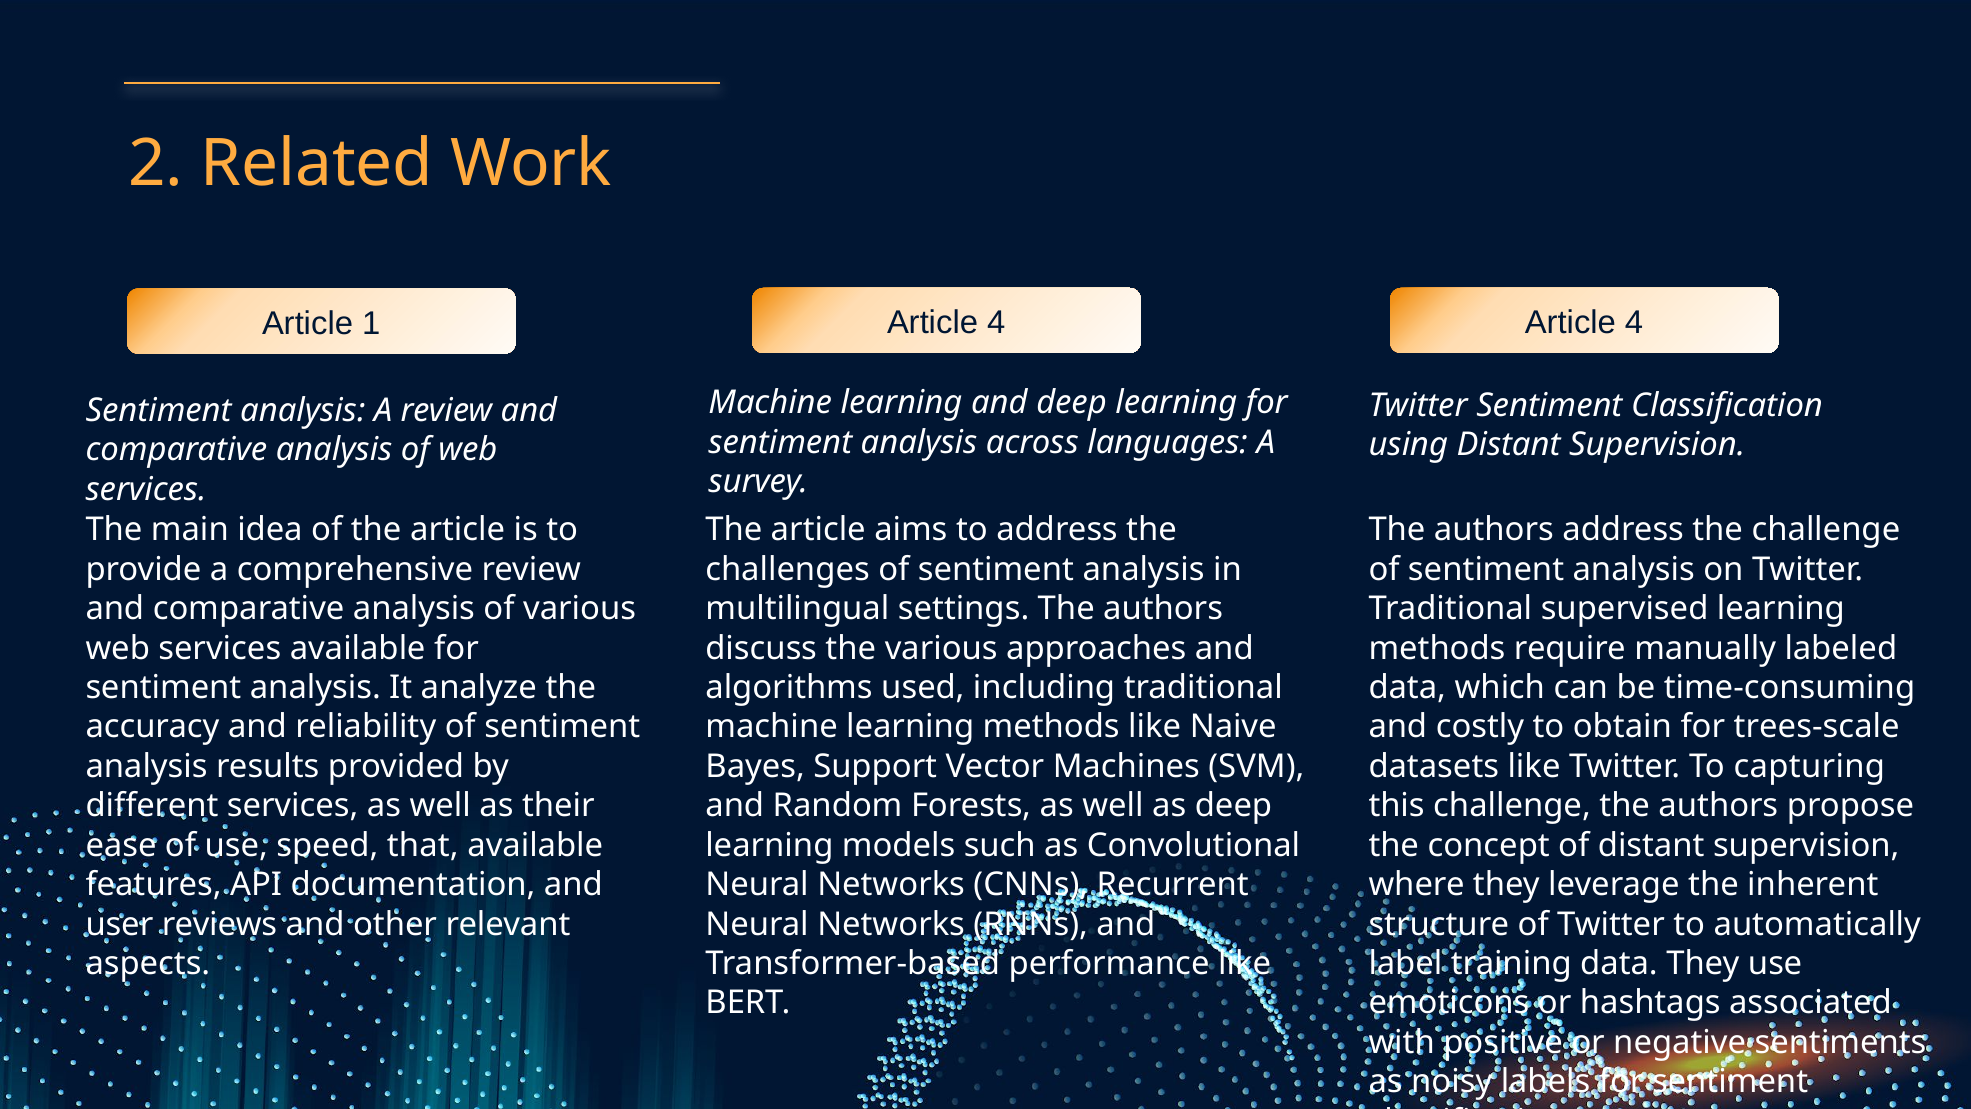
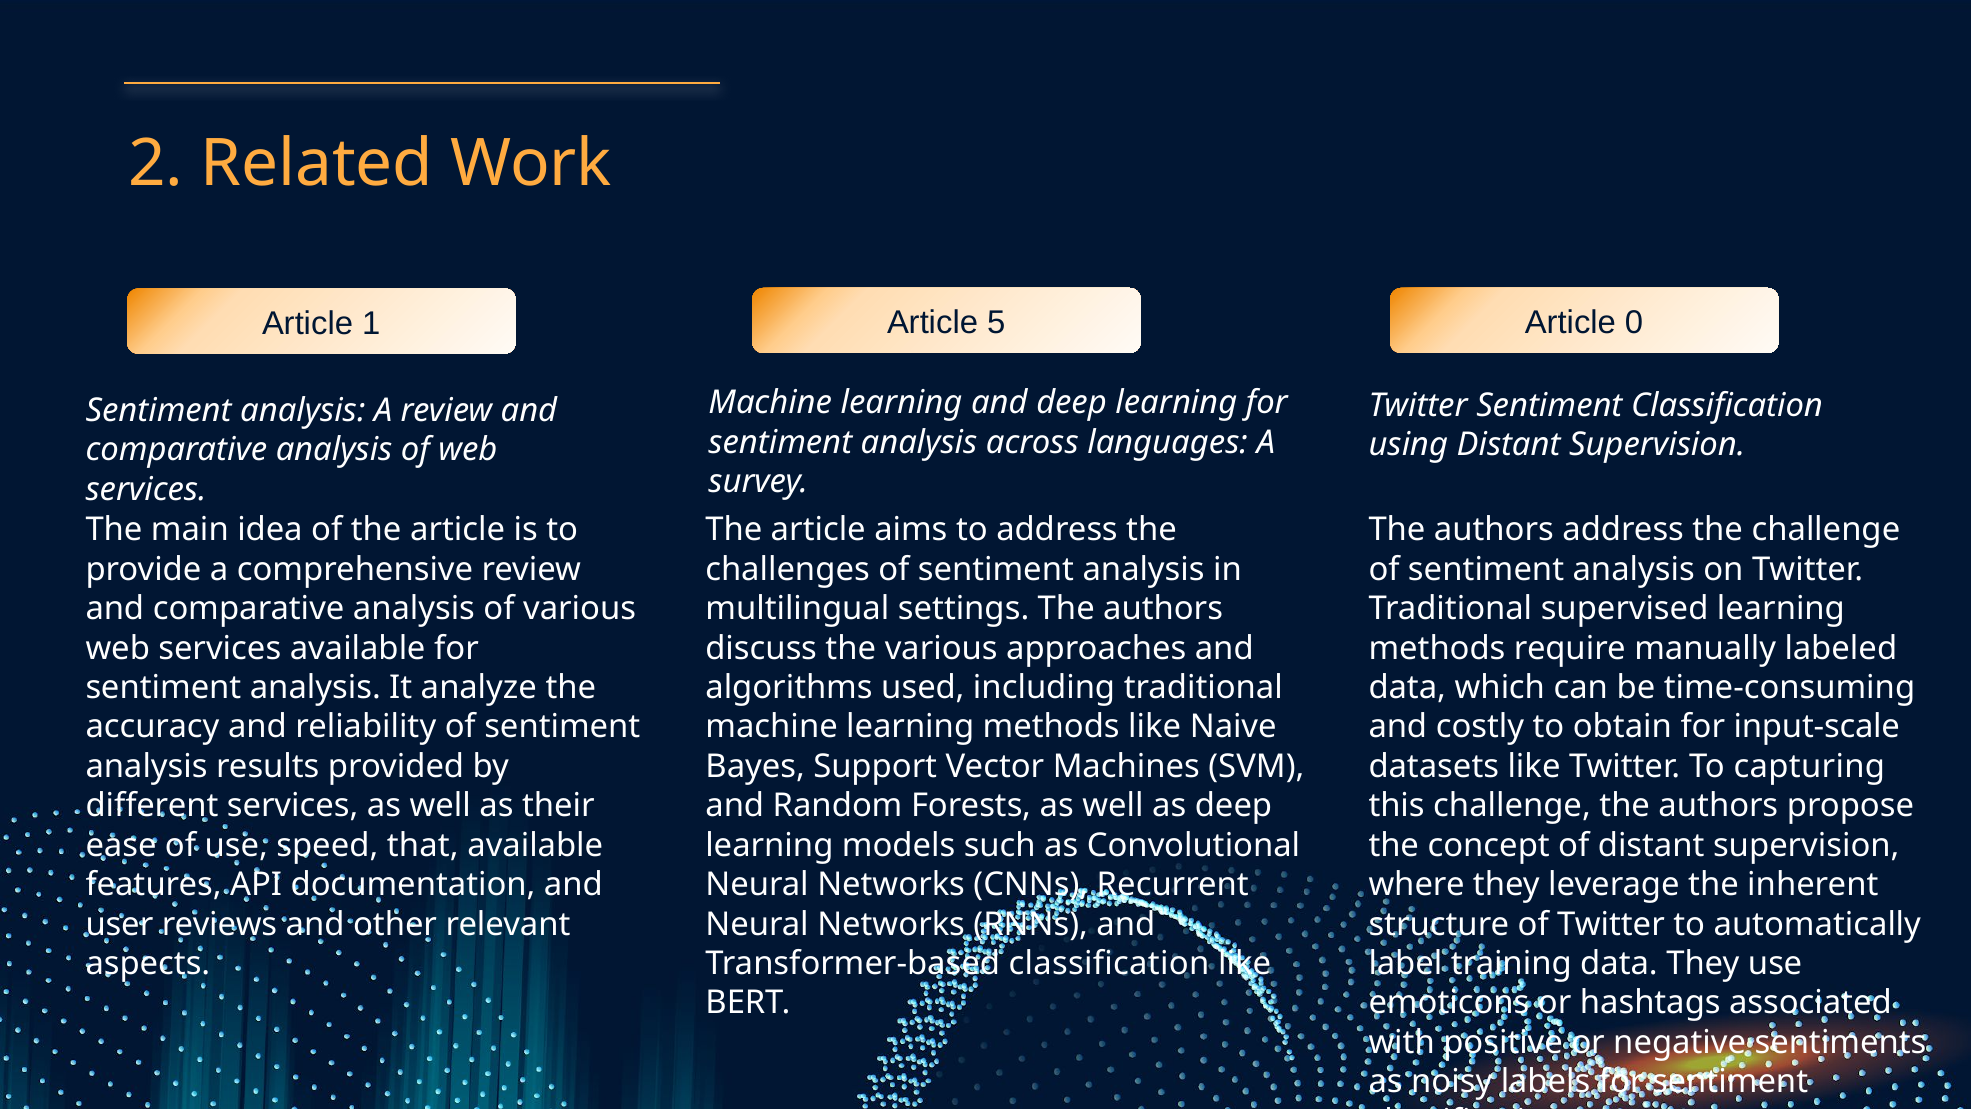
1 Article 4: 4 -> 5
4 at (1634, 323): 4 -> 0
trees-scale: trees-scale -> input-scale
Transformer-based performance: performance -> classification
